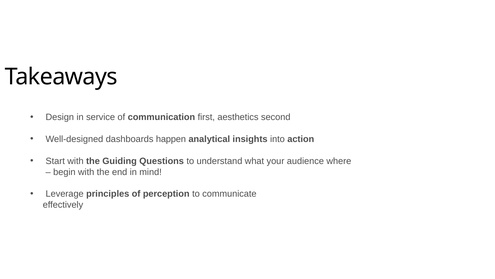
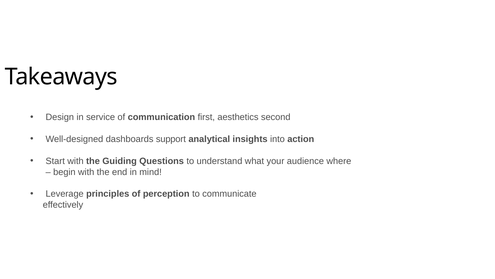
happen: happen -> support
